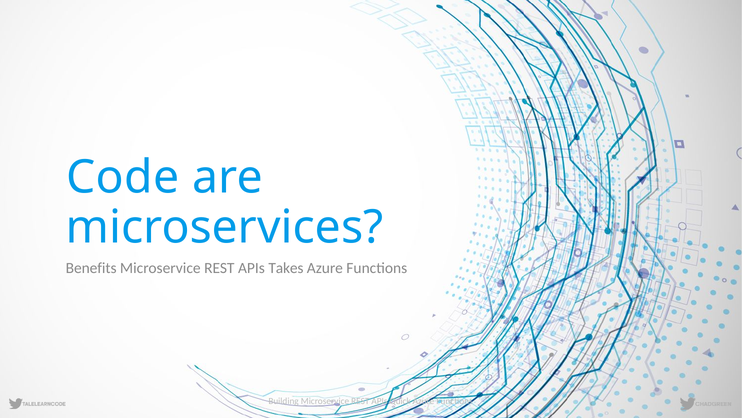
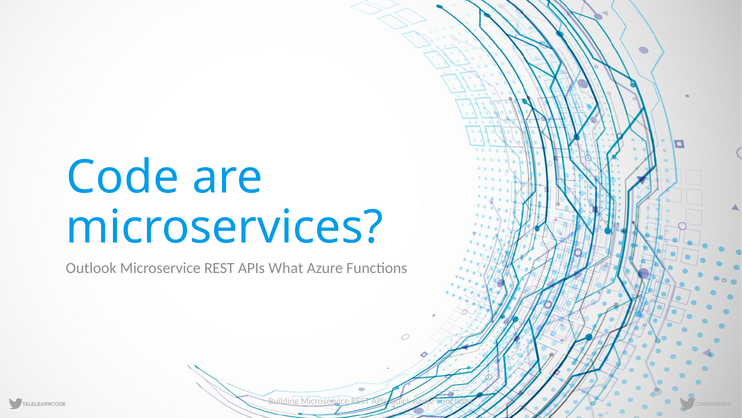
Benefits: Benefits -> Outlook
Takes: Takes -> What
